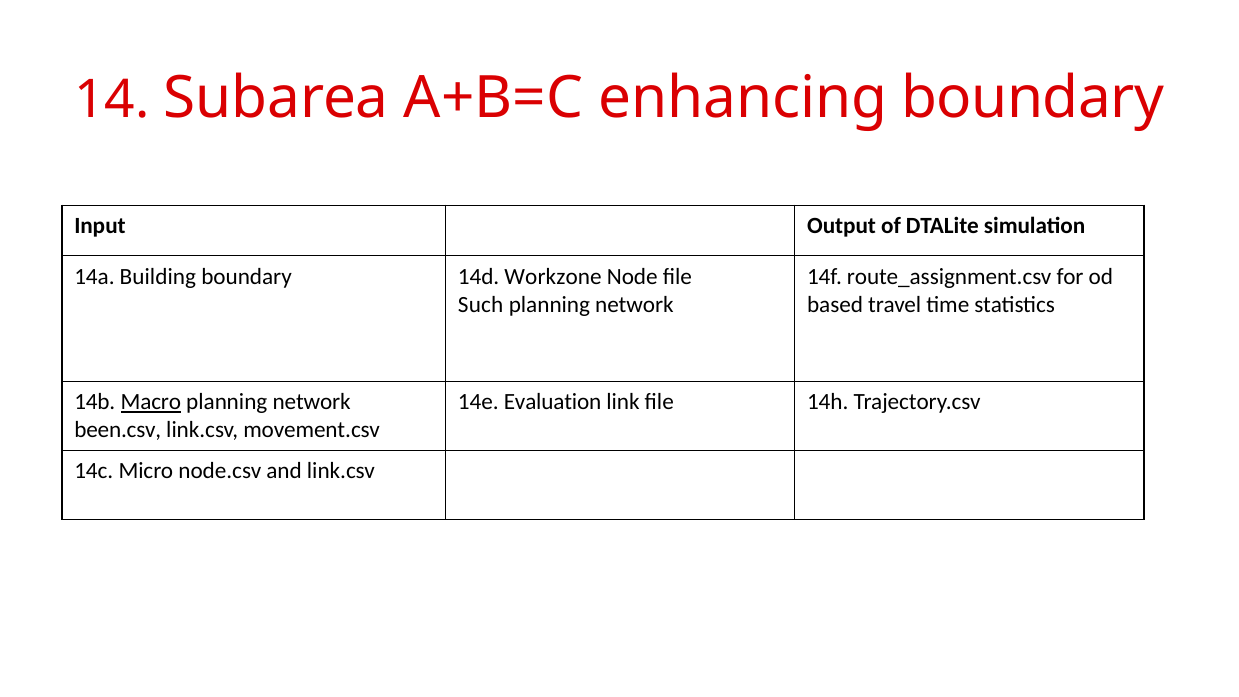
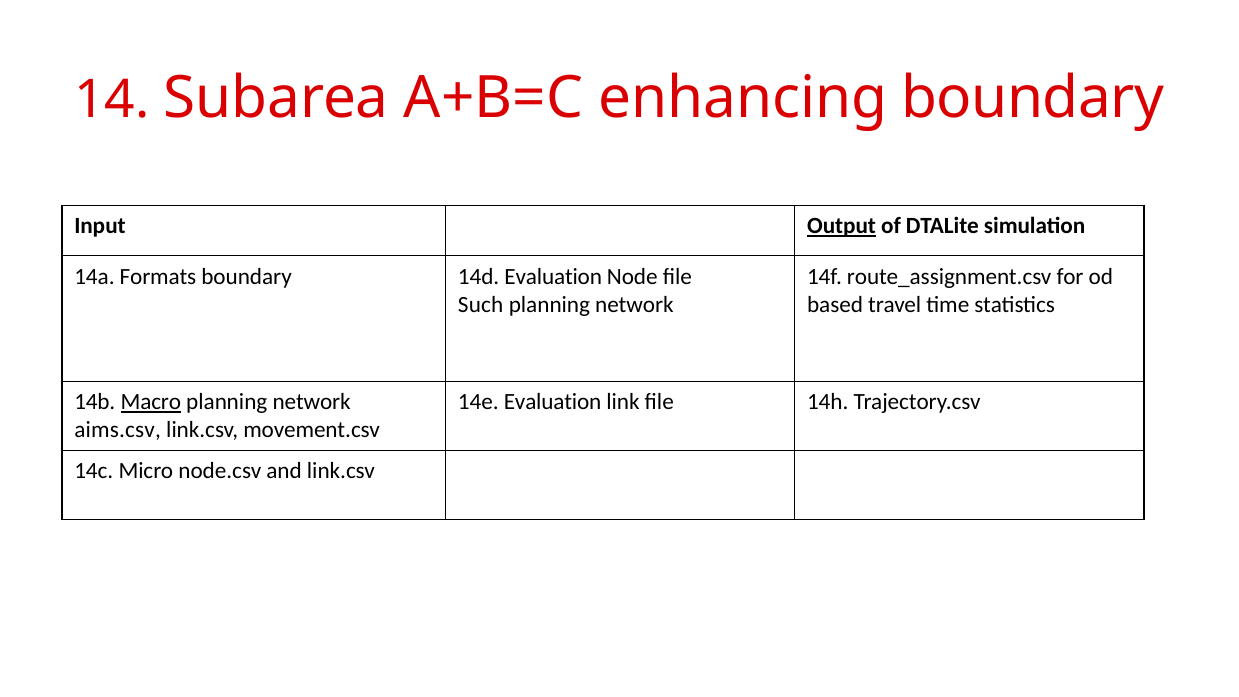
Output underline: none -> present
Building: Building -> Formats
14d Workzone: Workzone -> Evaluation
been.csv: been.csv -> aims.csv
